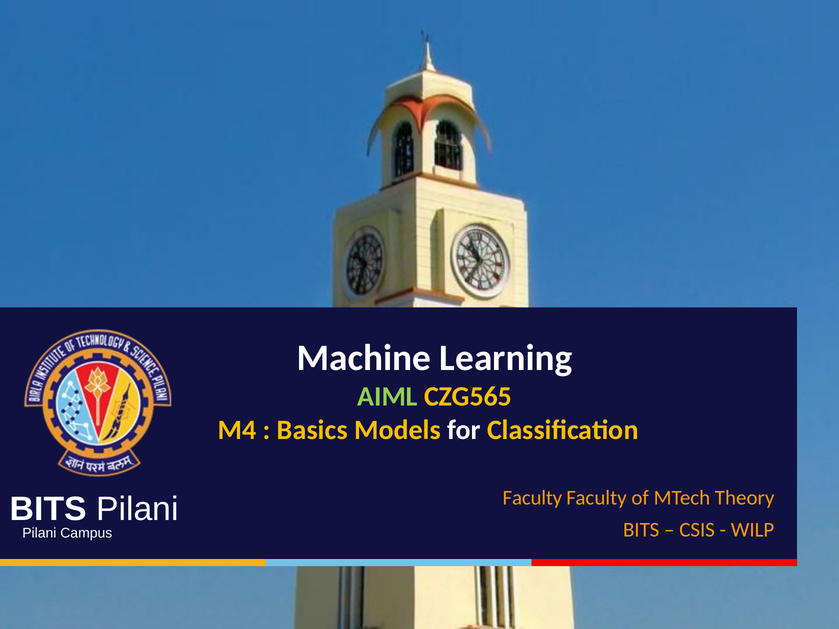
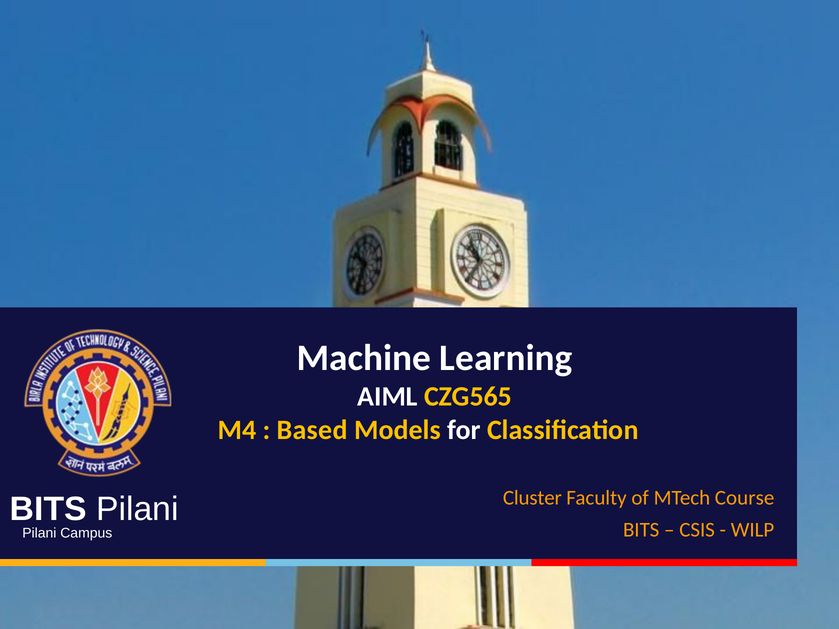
AIML colour: light green -> white
Basics: Basics -> Based
Faculty at (532, 498): Faculty -> Cluster
Theory: Theory -> Course
